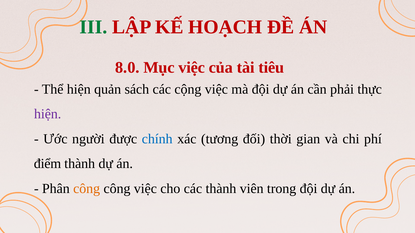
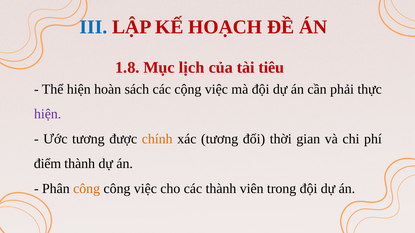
III colour: green -> blue
8.0: 8.0 -> 1.8
Mục việc: việc -> lịch
quản: quản -> hoàn
Ước người: người -> tương
chính colour: blue -> orange
